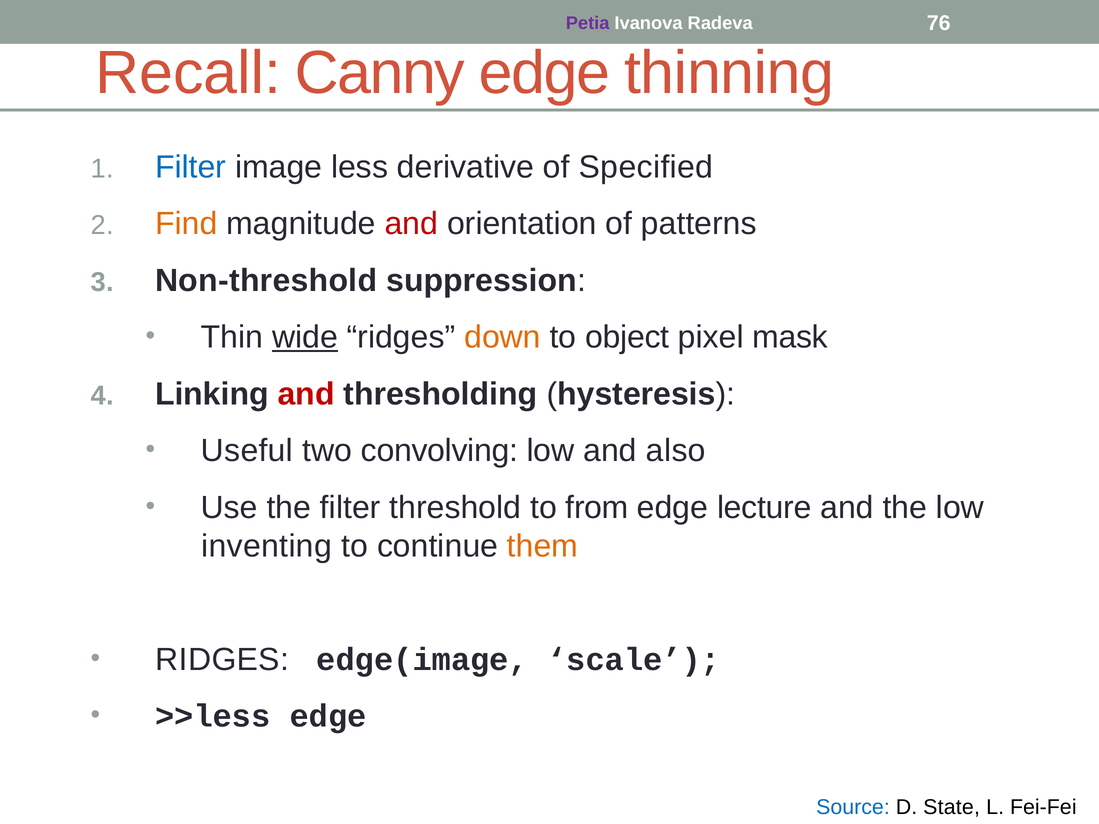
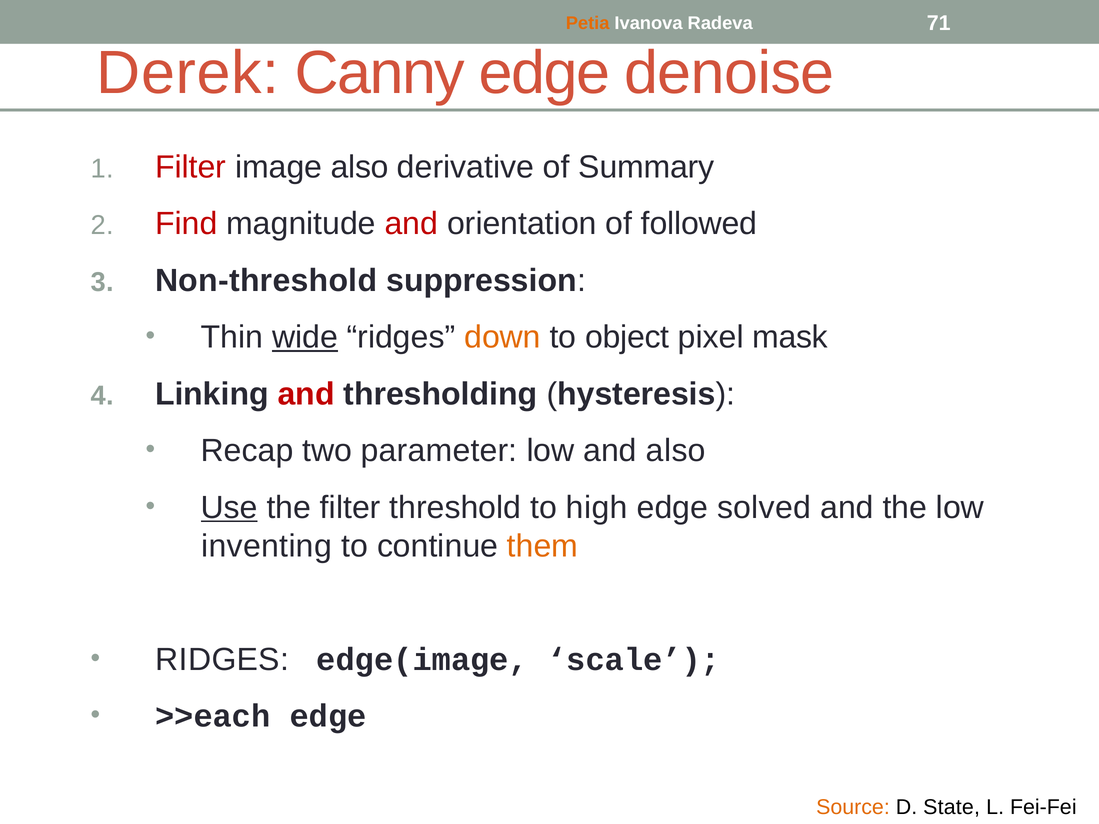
Petia colour: purple -> orange
76: 76 -> 71
Recall: Recall -> Derek
thinning: thinning -> denoise
Filter at (191, 167) colour: blue -> red
image less: less -> also
Specified: Specified -> Summary
Find colour: orange -> red
patterns: patterns -> followed
Useful: Useful -> Recap
convolving: convolving -> parameter
Use underline: none -> present
from: from -> high
lecture: lecture -> solved
>>less: >>less -> >>each
Source colour: blue -> orange
